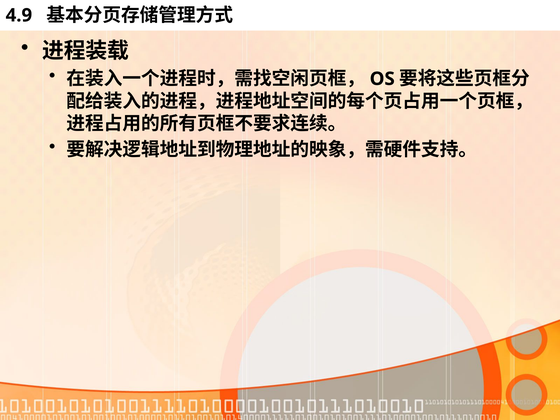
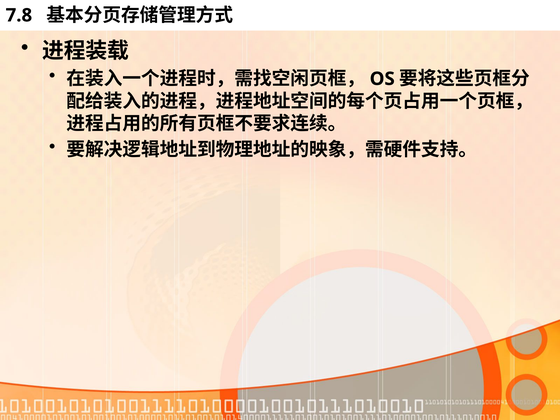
4.9: 4.9 -> 7.8
